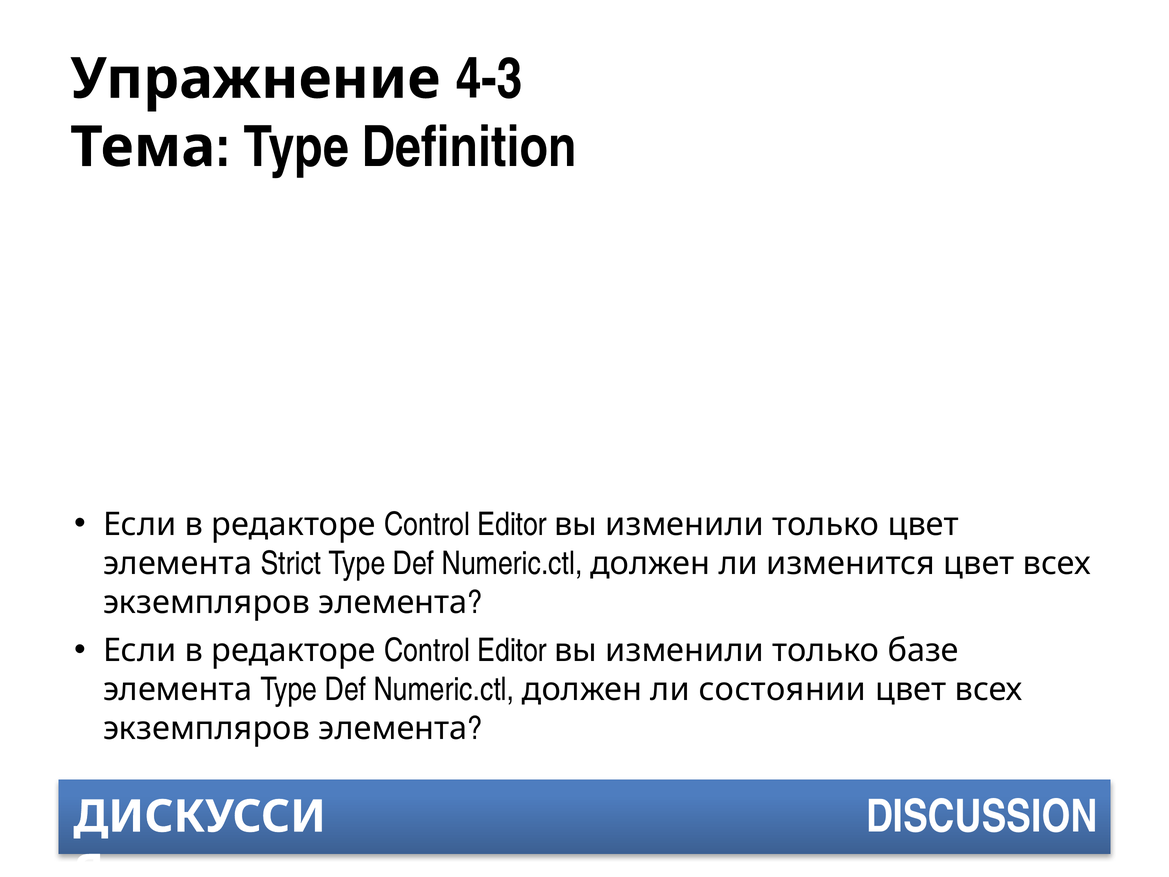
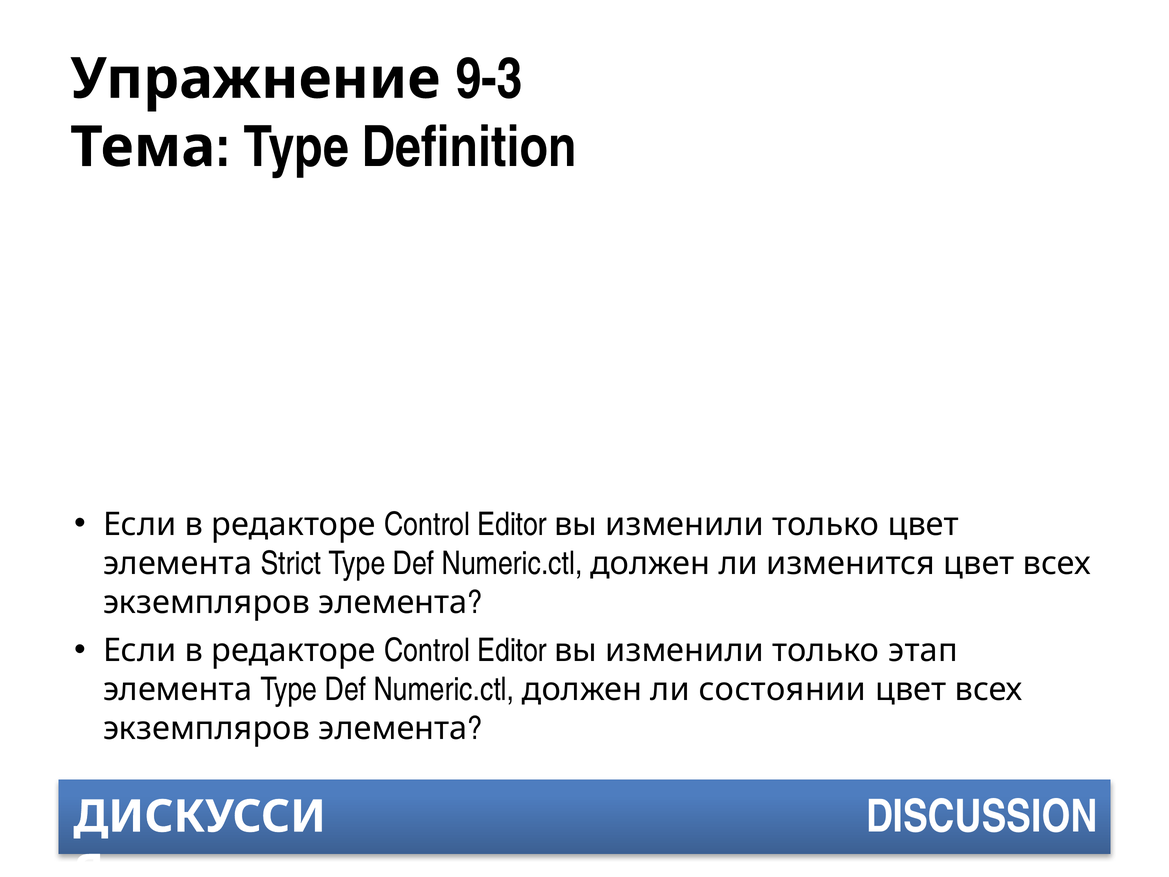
4-3: 4-3 -> 9-3
базе: базе -> этап
